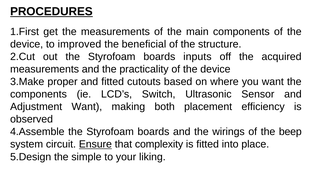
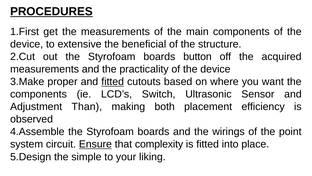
improved: improved -> extensive
inputs: inputs -> button
fitted at (113, 81) underline: none -> present
Adjustment Want: Want -> Than
beep: beep -> point
